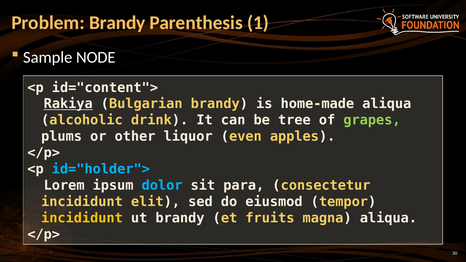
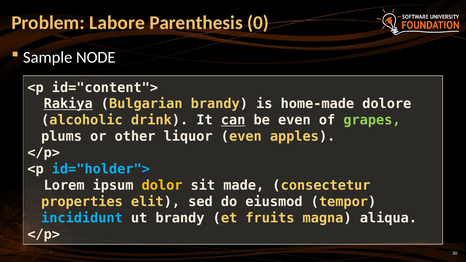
Problem Brandy: Brandy -> Labore
1: 1 -> 0
home-made aliqua: aliqua -> dolore
can underline: none -> present
be tree: tree -> even
dolor colour: light blue -> yellow
para: para -> made
incididunt at (82, 202): incididunt -> properties
incididunt at (82, 218) colour: yellow -> light blue
